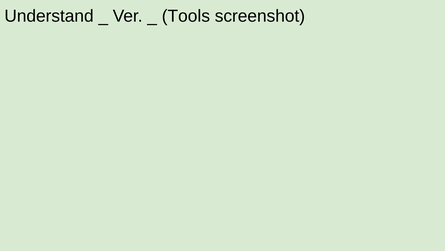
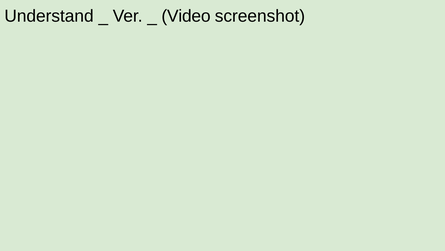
Tools: Tools -> Video
